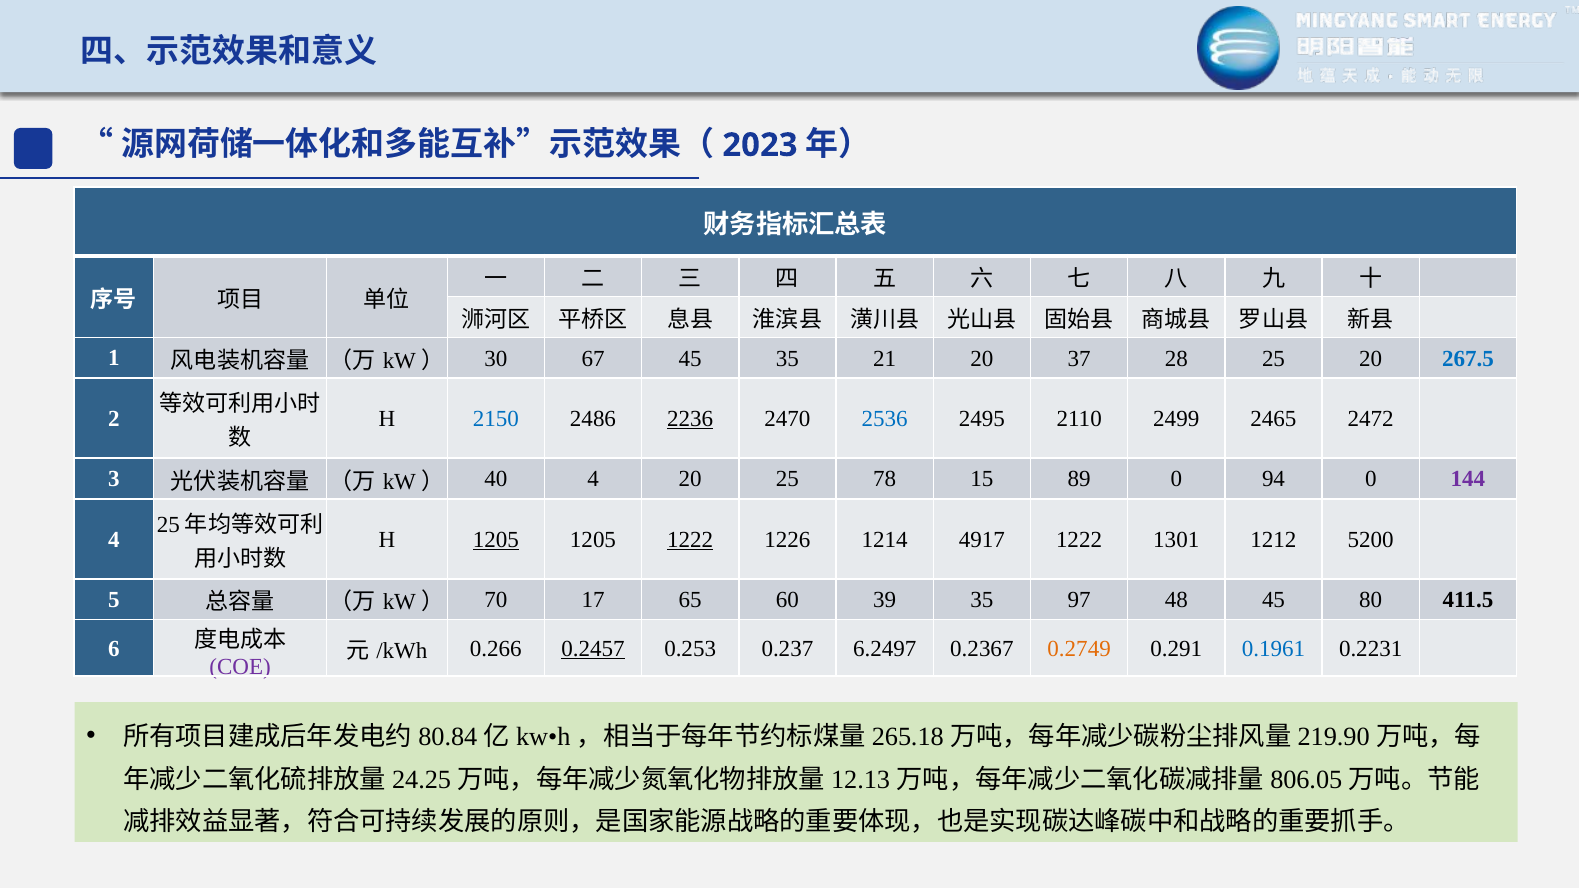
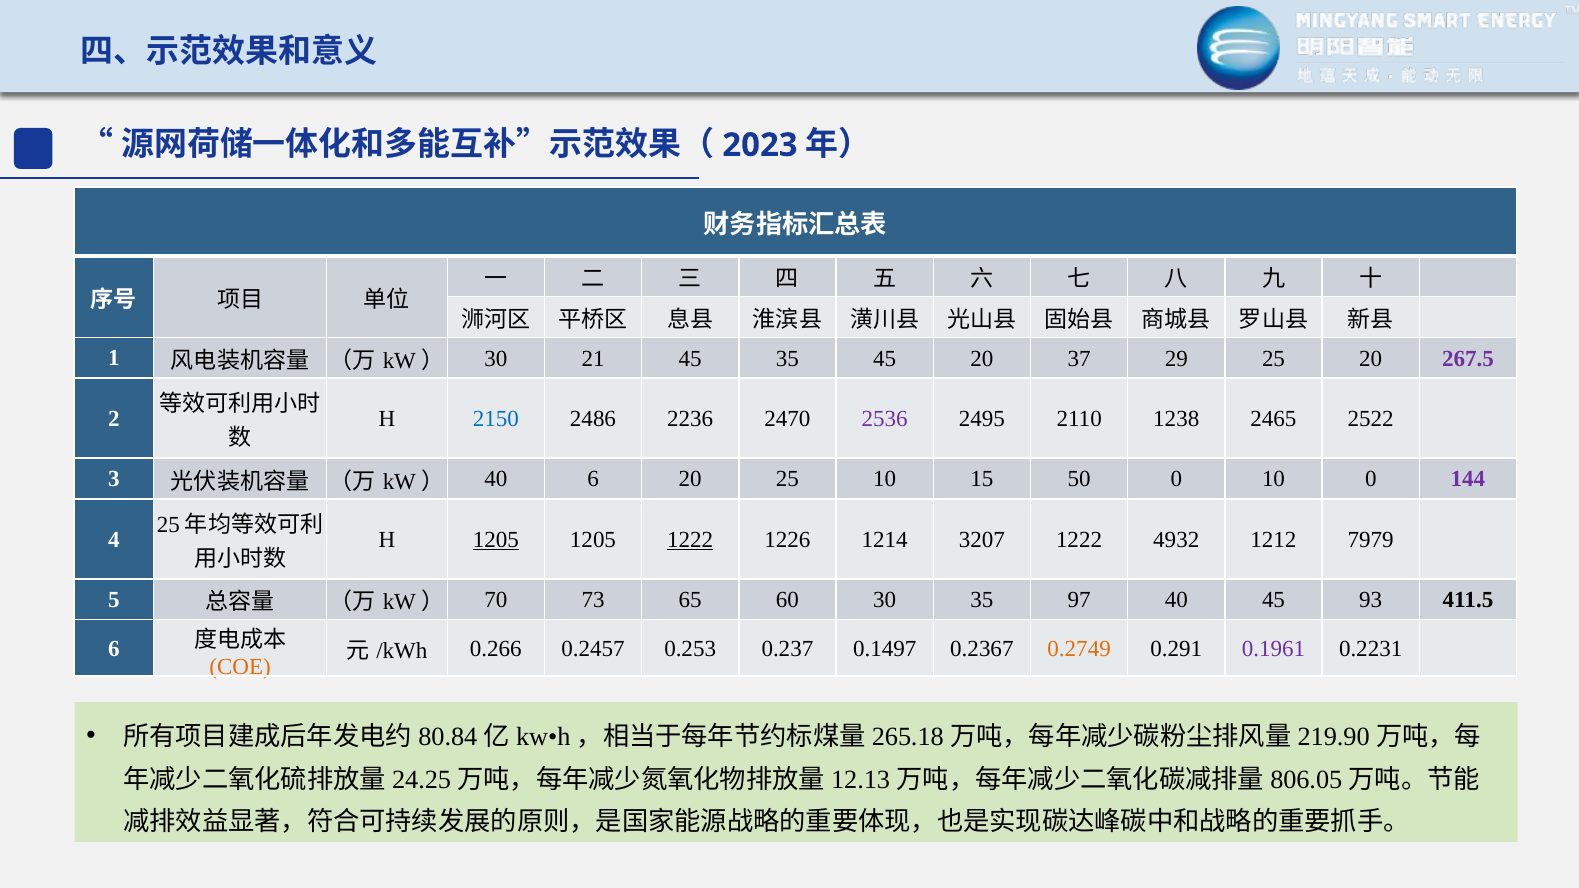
67: 67 -> 21
35 21: 21 -> 45
28: 28 -> 29
267.5 colour: blue -> purple
2236 underline: present -> none
2536 colour: blue -> purple
2499: 2499 -> 1238
2472: 2472 -> 2522
40 4: 4 -> 6
25 78: 78 -> 10
89: 89 -> 50
0 94: 94 -> 10
4917: 4917 -> 3207
1301: 1301 -> 4932
5200: 5200 -> 7979
17: 17 -> 73
60 39: 39 -> 30
97 48: 48 -> 40
80: 80 -> 93
0.2457 underline: present -> none
6.2497: 6.2497 -> 0.1497
0.1961 colour: blue -> purple
COE colour: purple -> orange
